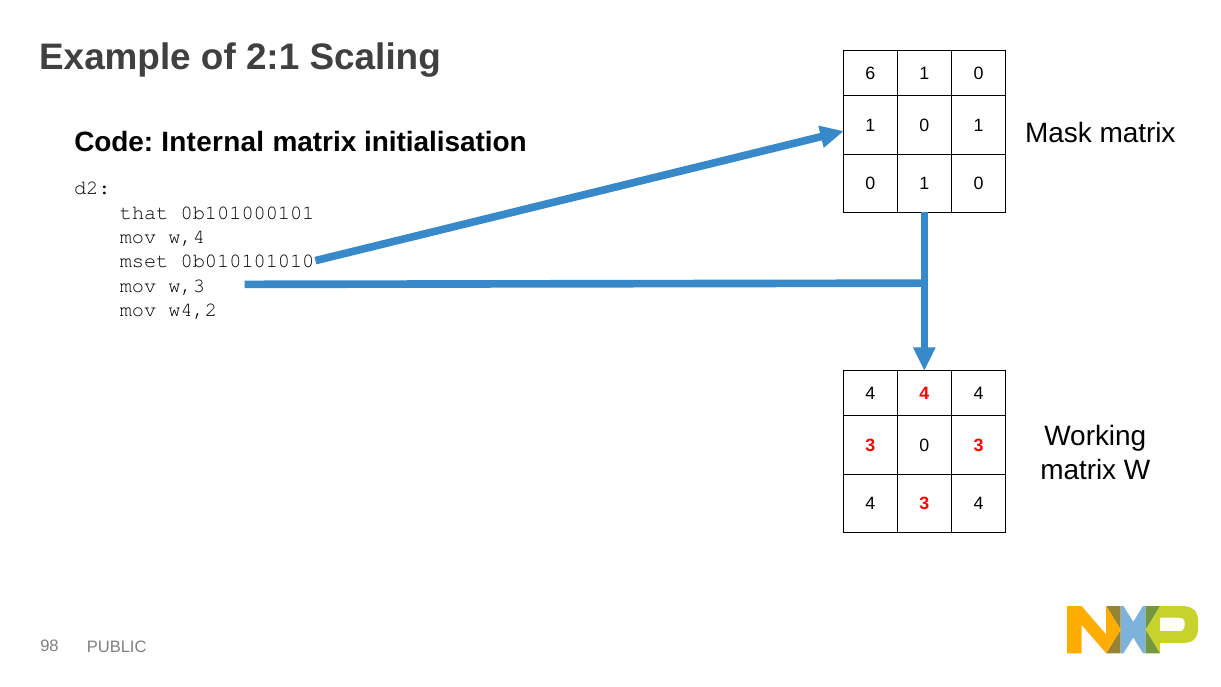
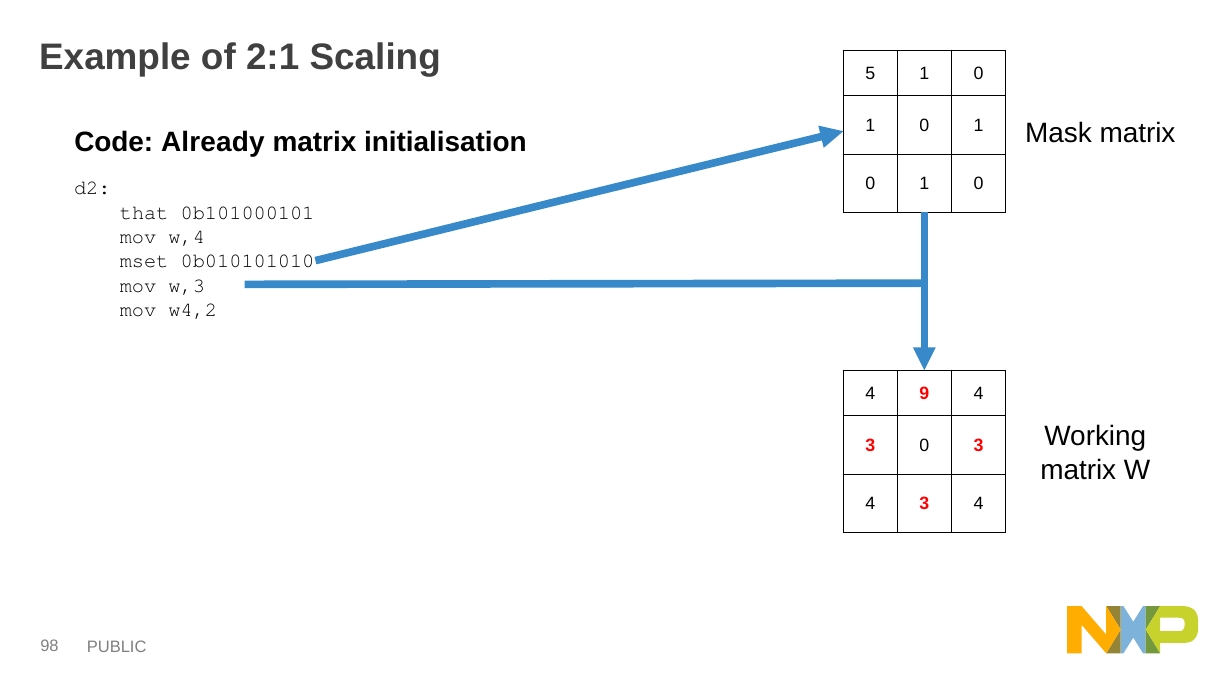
6: 6 -> 5
Internal: Internal -> Already
4 at (924, 393): 4 -> 9
